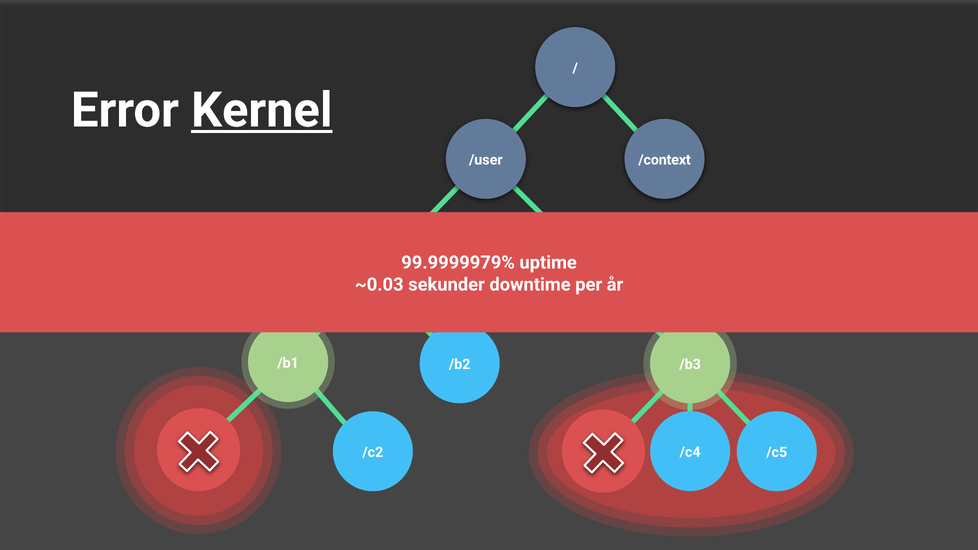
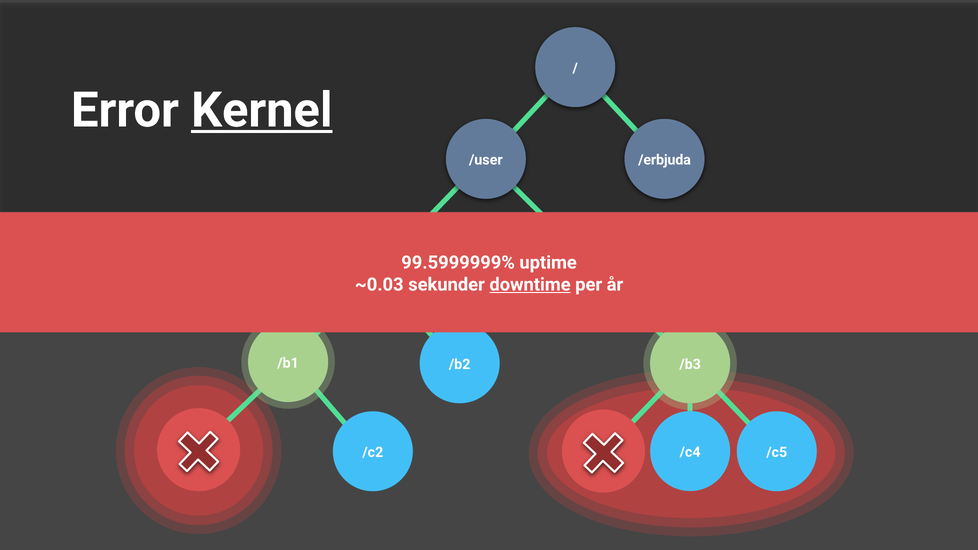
/context: /context -> /erbjuda
99.9999979%: 99.9999979% -> 99.5999999%
downtime underline: none -> present
